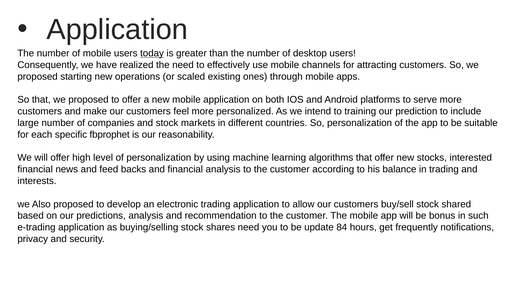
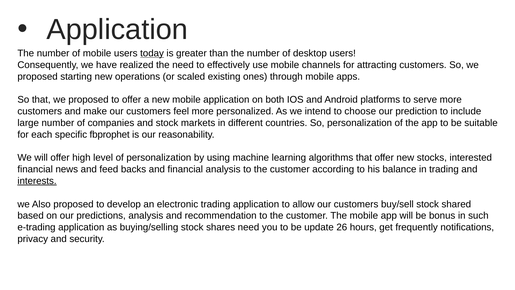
training: training -> choose
interests underline: none -> present
84: 84 -> 26
